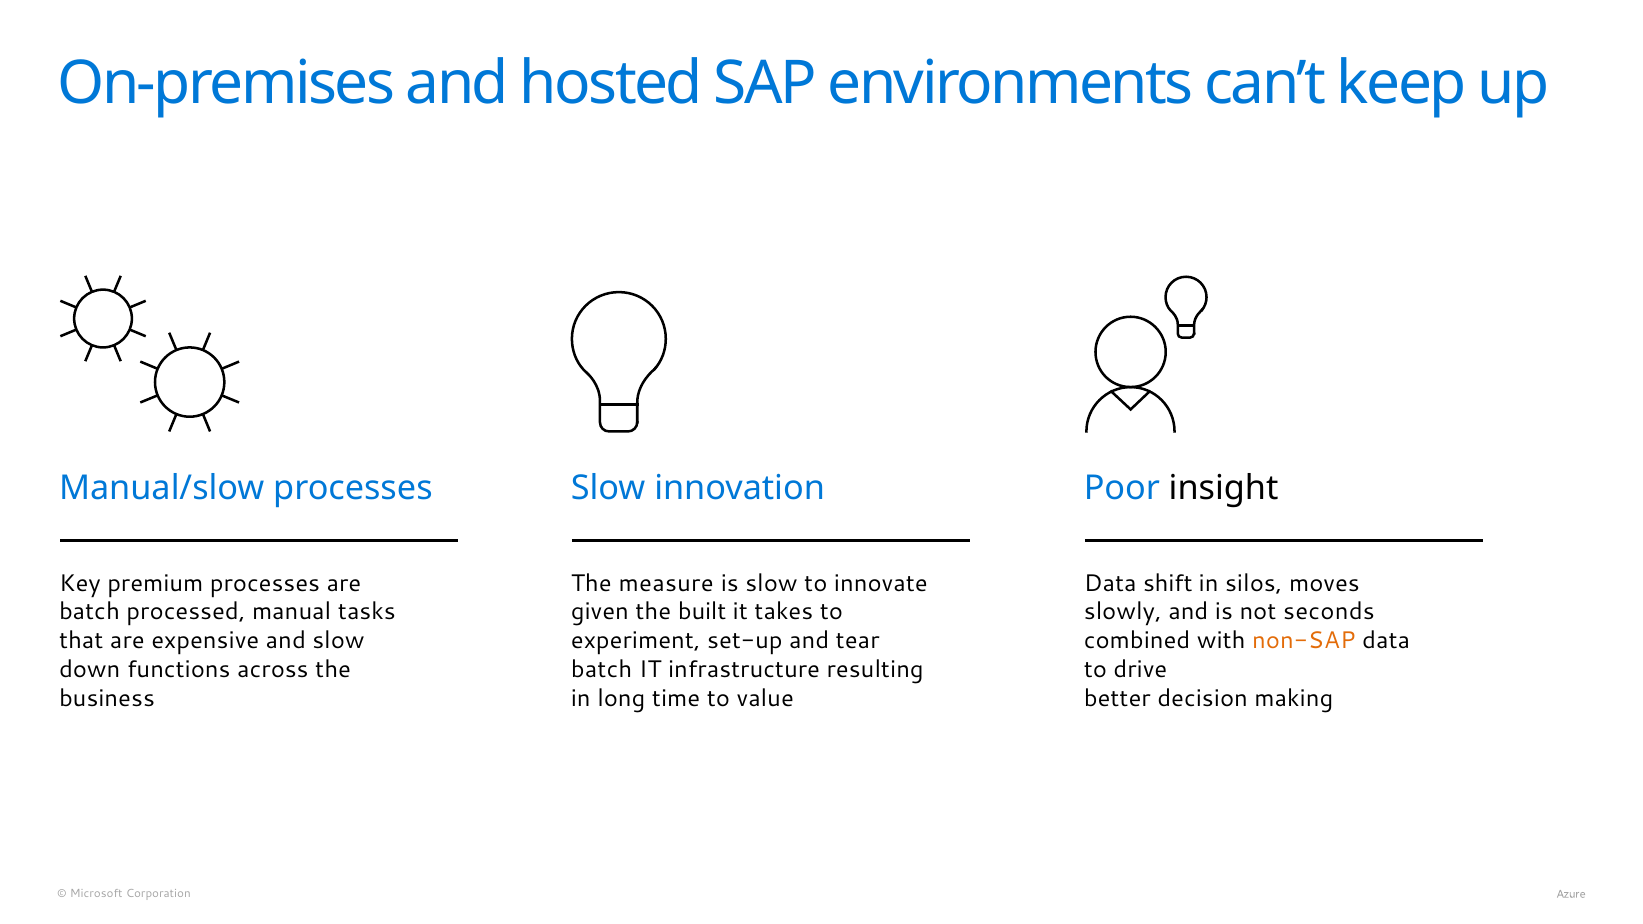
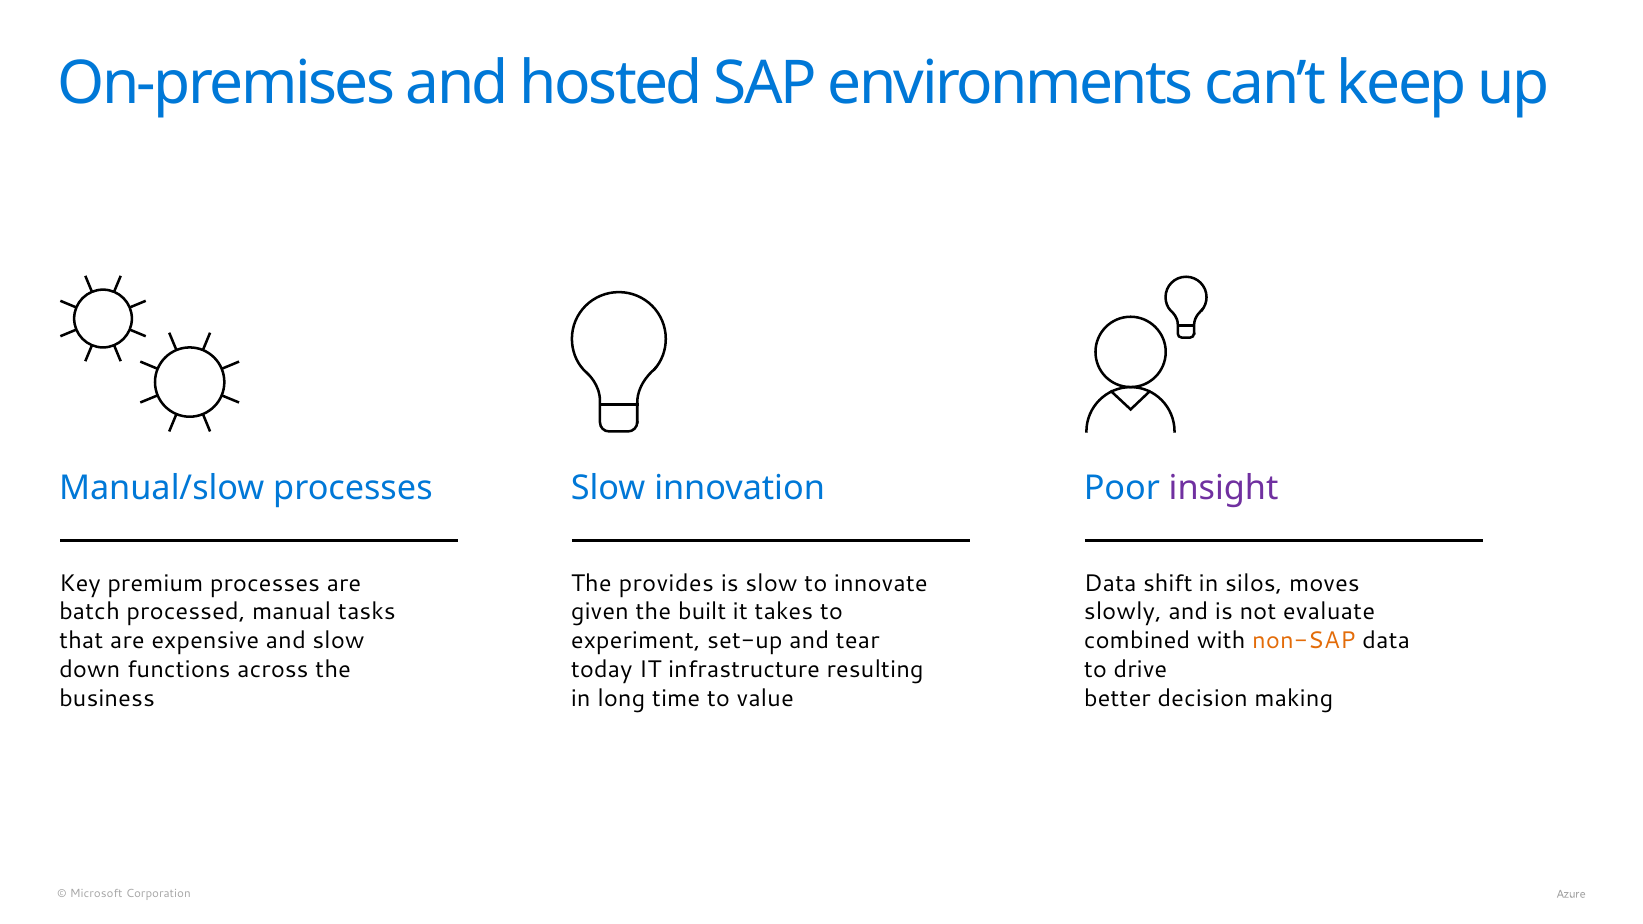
insight colour: black -> purple
measure: measure -> provides
seconds: seconds -> evaluate
batch at (602, 670): batch -> today
